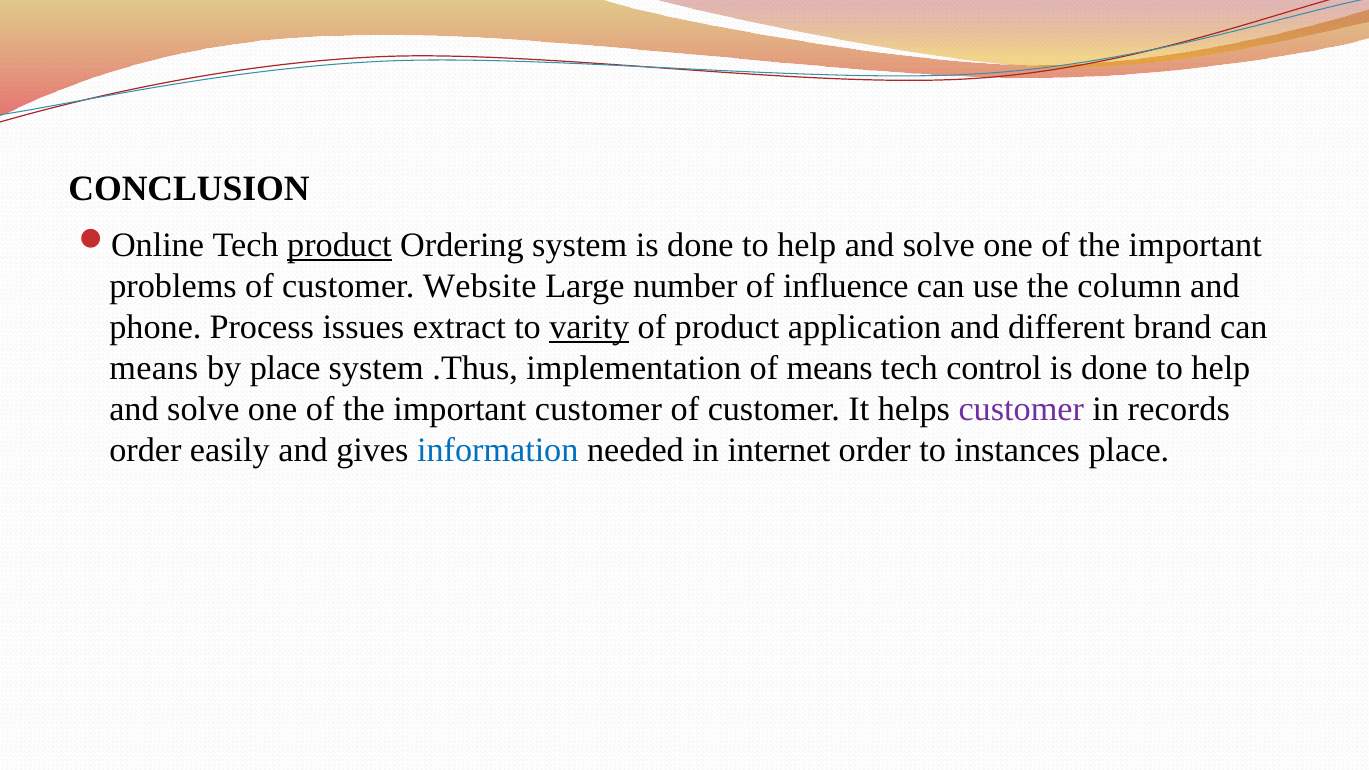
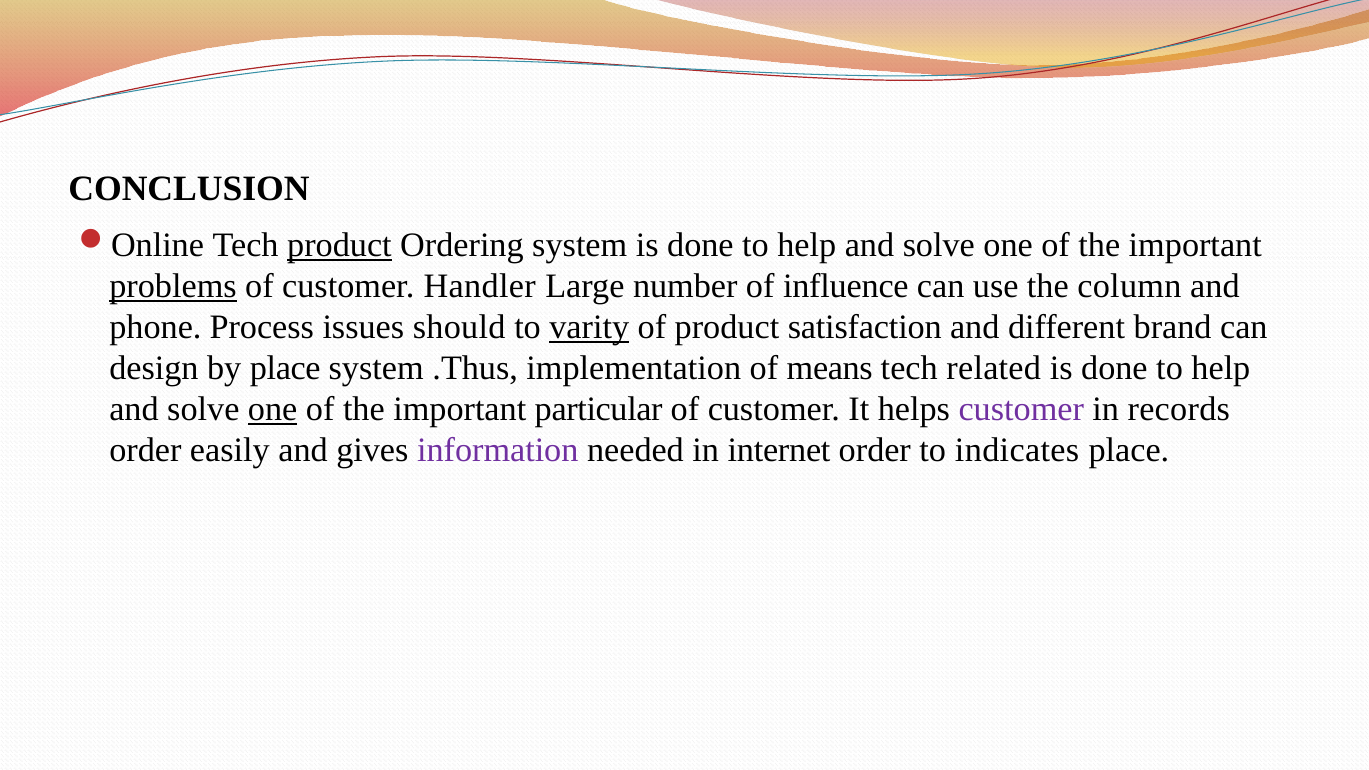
problems underline: none -> present
Website: Website -> Handler
extract: extract -> should
application: application -> satisfaction
means at (154, 369): means -> design
control: control -> related
one at (273, 410) underline: none -> present
important customer: customer -> particular
information colour: blue -> purple
instances: instances -> indicates
